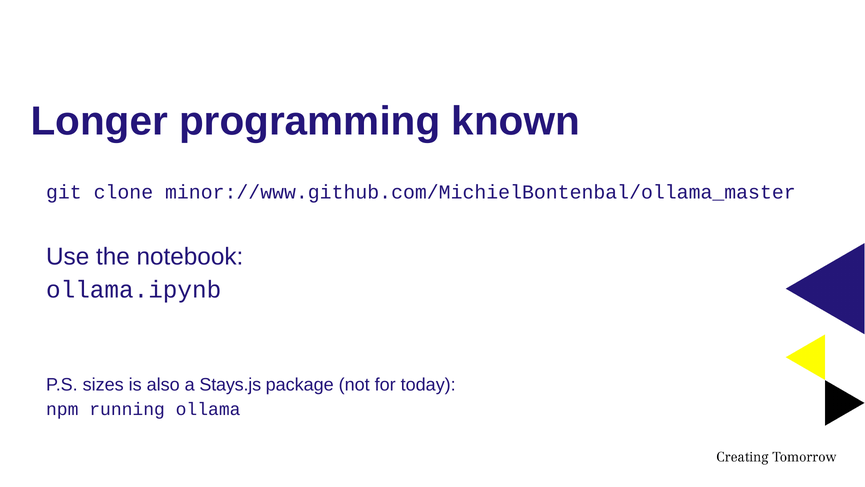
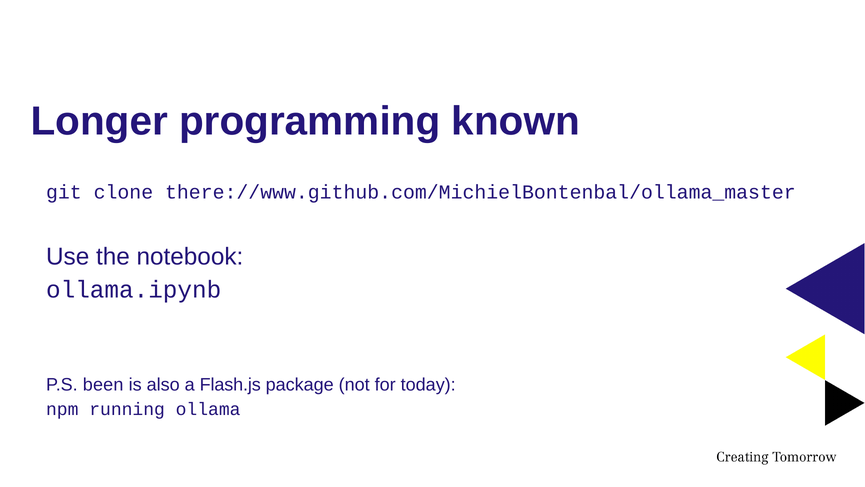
minor://www.github.com/MichielBontenbal/ollama_master: minor://www.github.com/MichielBontenbal/ollama_master -> there://www.github.com/MichielBontenbal/ollama_master
sizes: sizes -> been
Stays.js: Stays.js -> Flash.js
